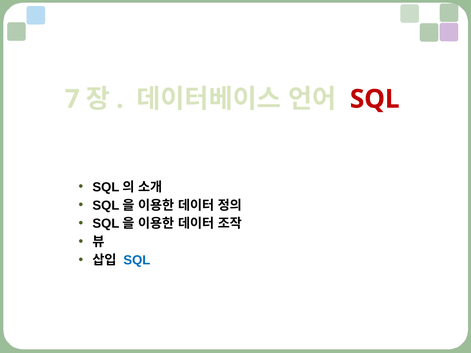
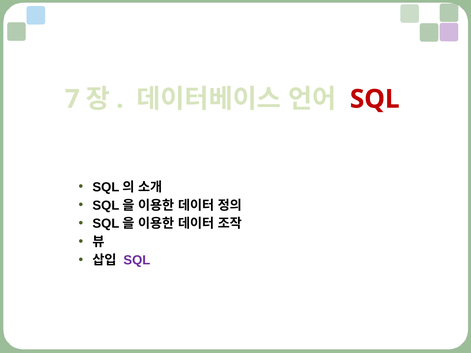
SQL at (137, 260) colour: blue -> purple
